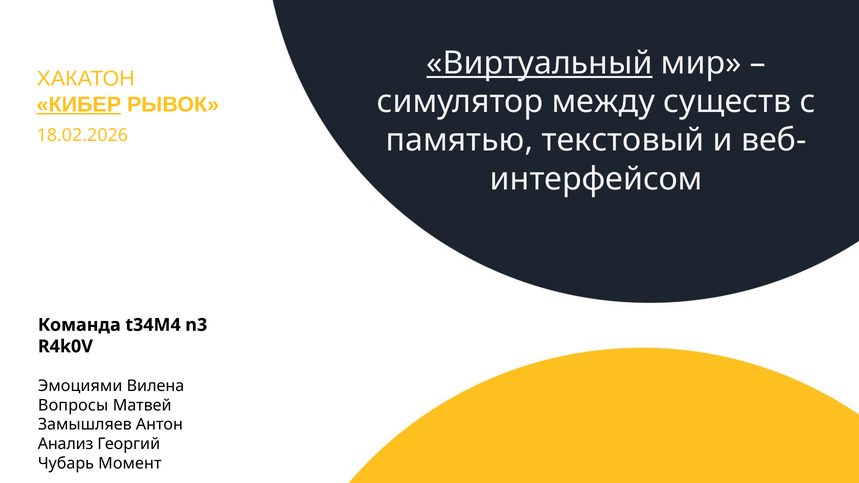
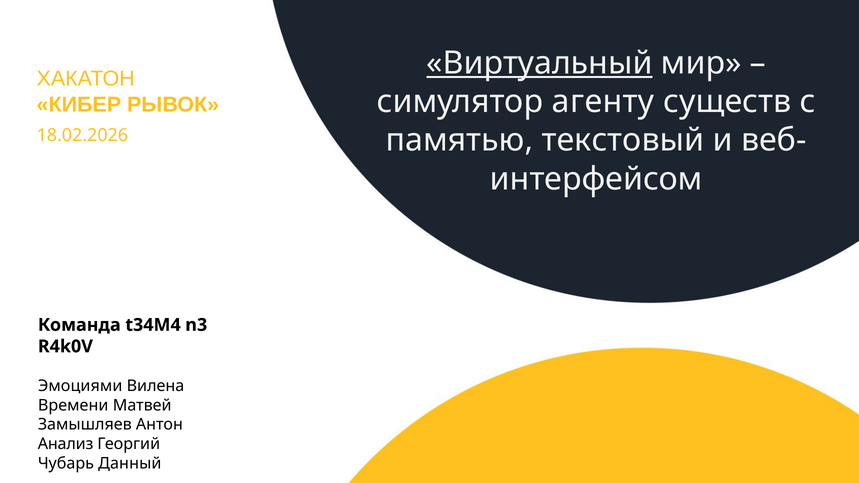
между: между -> агенту
КИБЕР underline: present -> none
Вопросы: Вопросы -> Времени
Момент: Момент -> Данный
